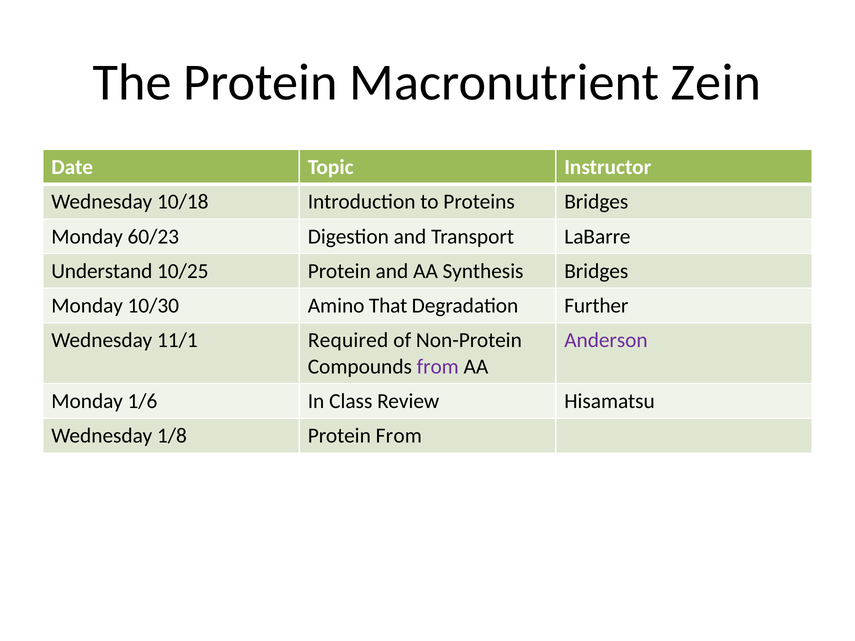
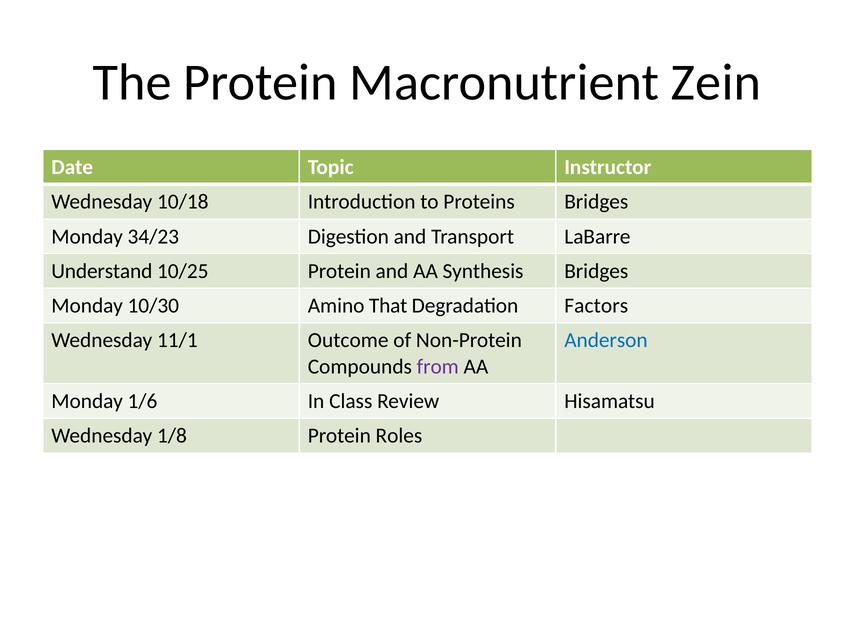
60/23: 60/23 -> 34/23
Further: Further -> Factors
Required: Required -> Outcome
Anderson colour: purple -> blue
Protein From: From -> Roles
